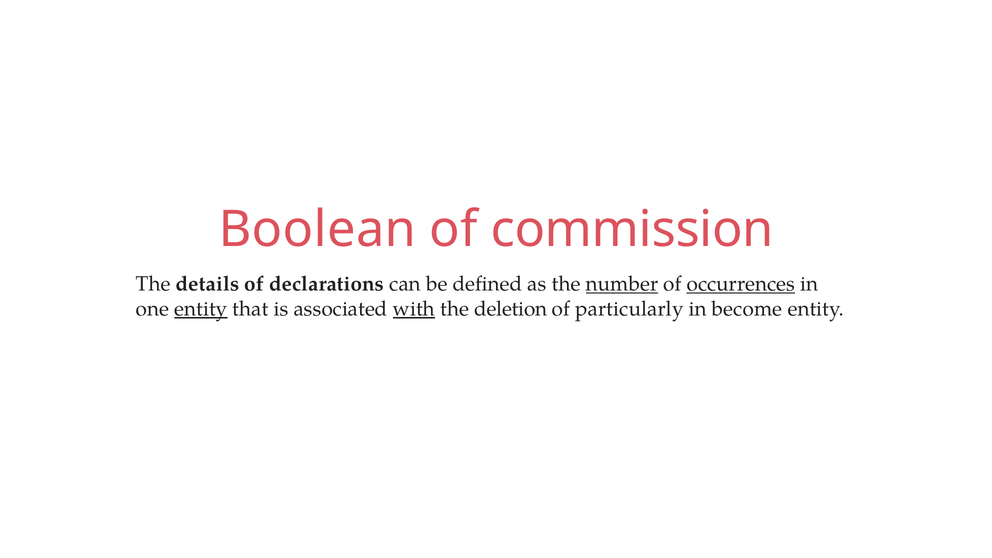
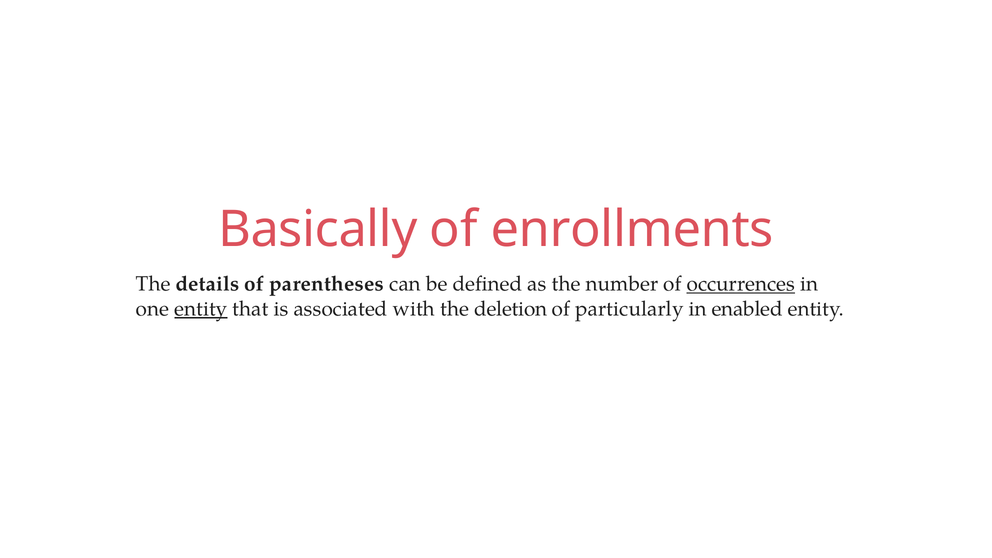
Boolean: Boolean -> Basically
commission: commission -> enrollments
declarations: declarations -> parentheses
number underline: present -> none
with underline: present -> none
become: become -> enabled
